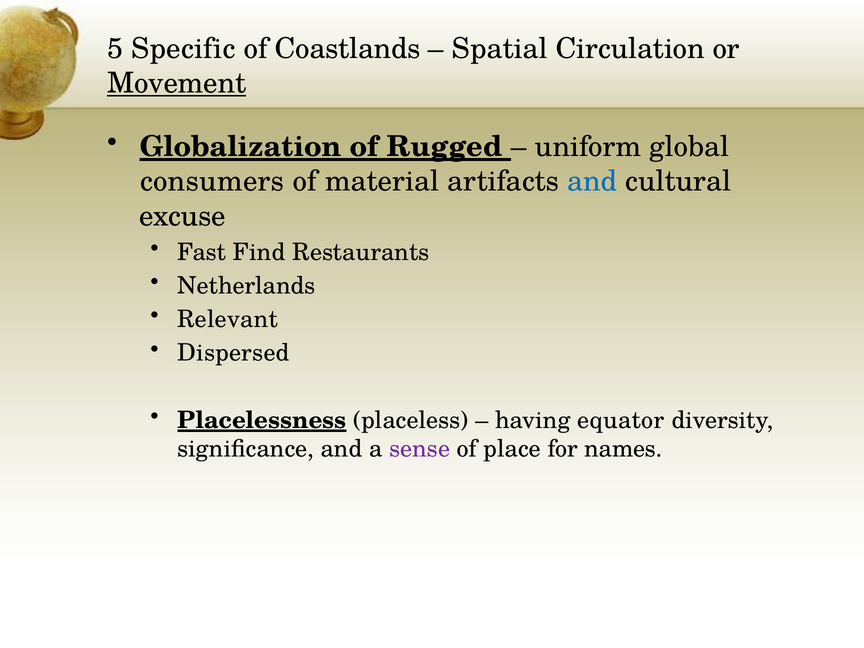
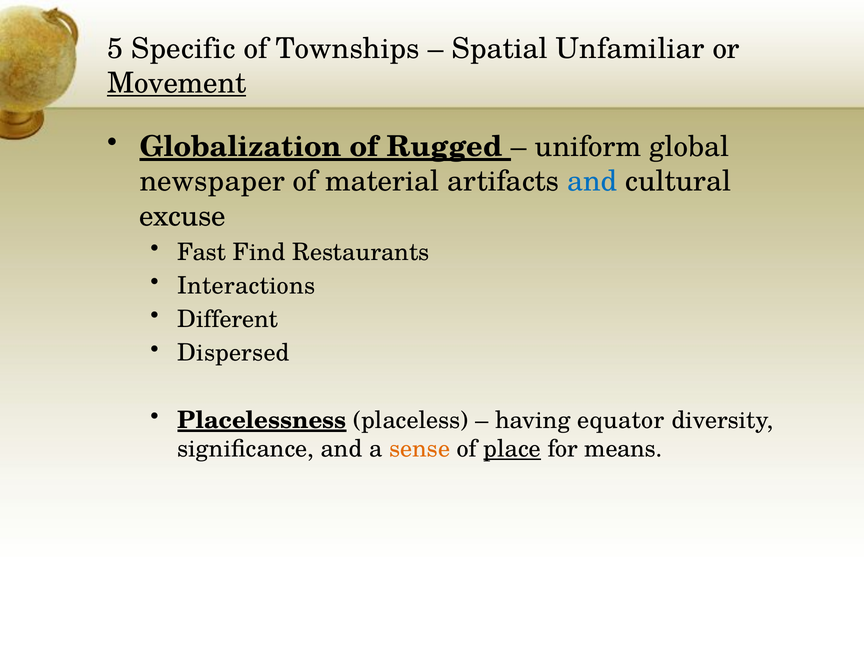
Coastlands: Coastlands -> Townships
Circulation: Circulation -> Unfamiliar
consumers: consumers -> newspaper
Netherlands: Netherlands -> Interactions
Relevant: Relevant -> Different
sense colour: purple -> orange
place underline: none -> present
names: names -> means
